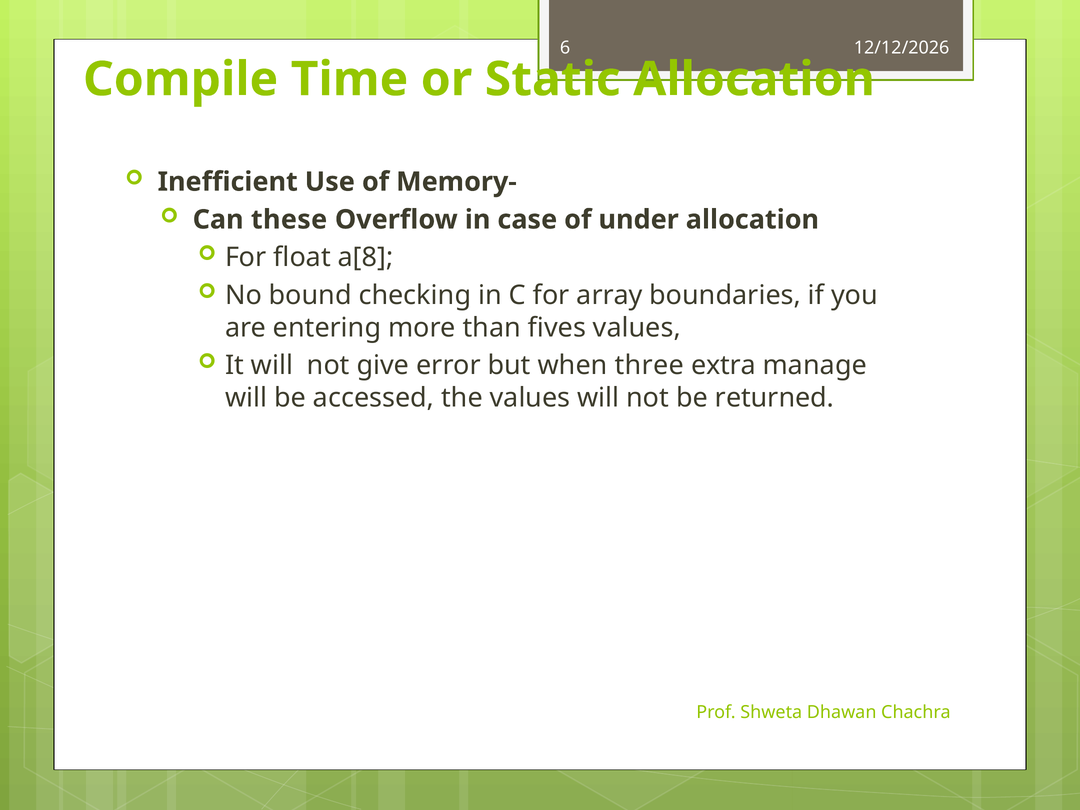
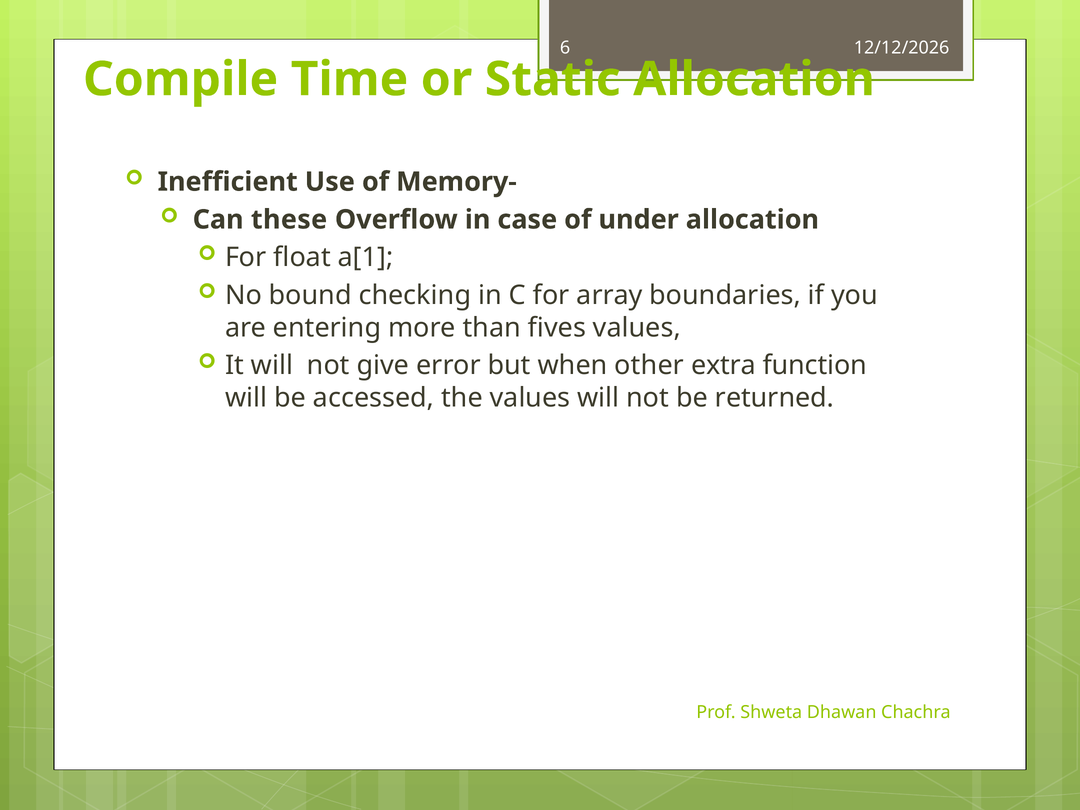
a[8: a[8 -> a[1
three: three -> other
manage: manage -> function
